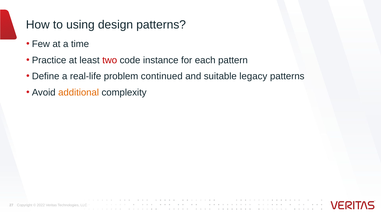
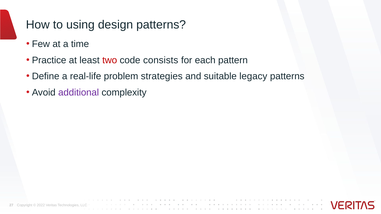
instance: instance -> consists
continued: continued -> strategies
additional colour: orange -> purple
